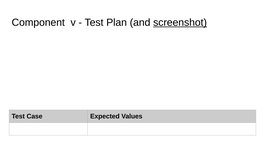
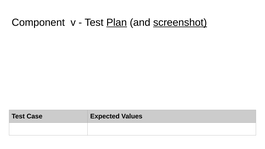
Plan underline: none -> present
